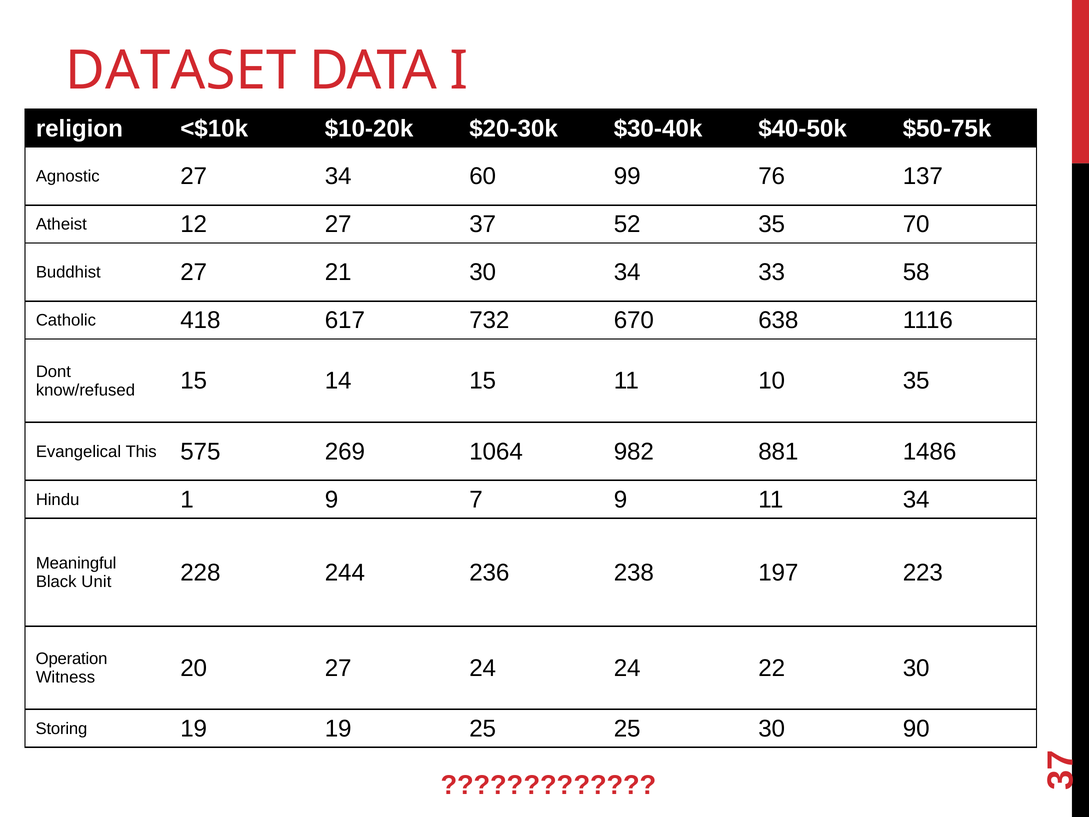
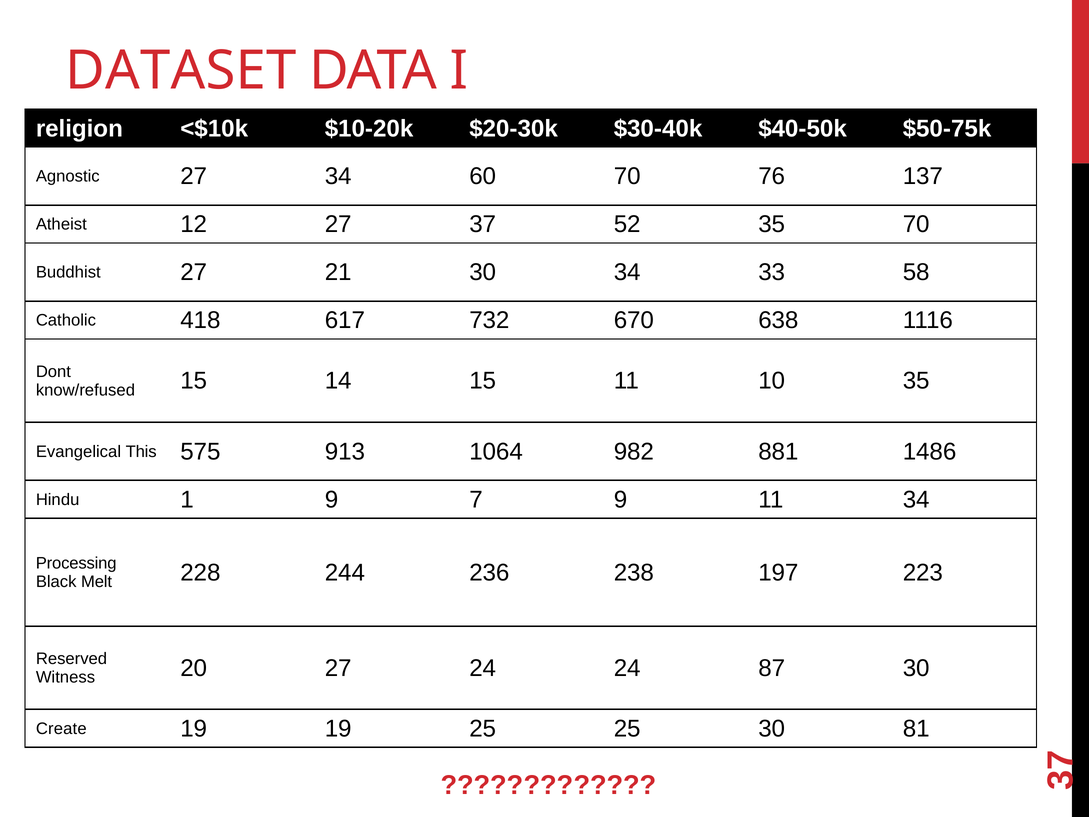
60 99: 99 -> 70
269: 269 -> 913
Meaningful: Meaningful -> Processing
Unit: Unit -> Melt
Operation: Operation -> Reserved
22: 22 -> 87
Storing: Storing -> Create
90: 90 -> 81
